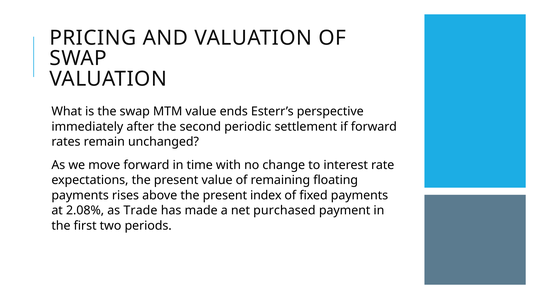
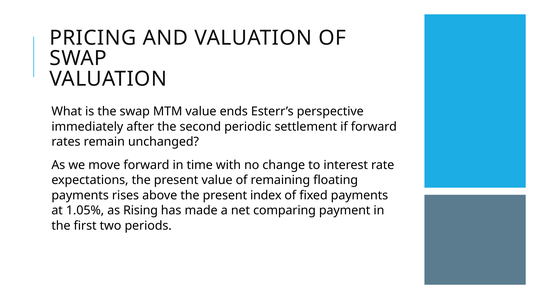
2.08%: 2.08% -> 1.05%
Trade: Trade -> Rising
purchased: purchased -> comparing
